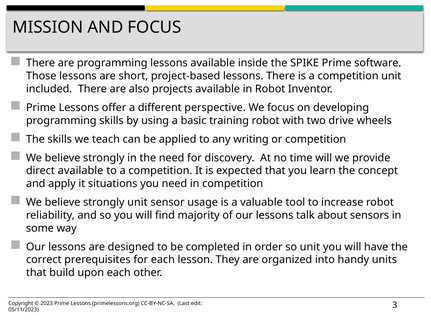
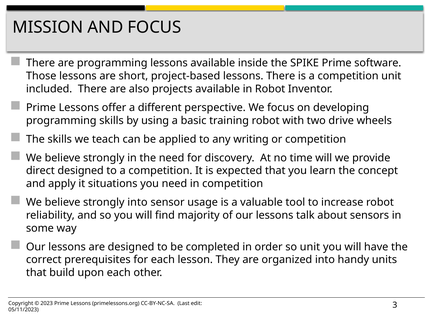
direct available: available -> designed
strongly unit: unit -> into
